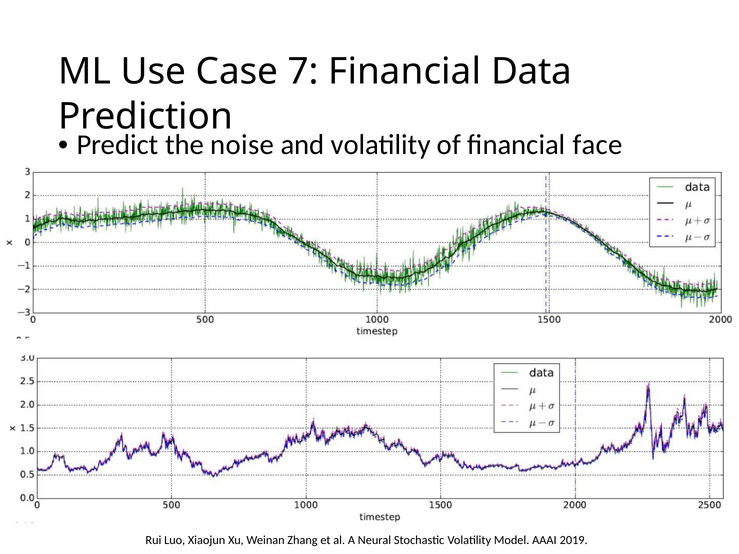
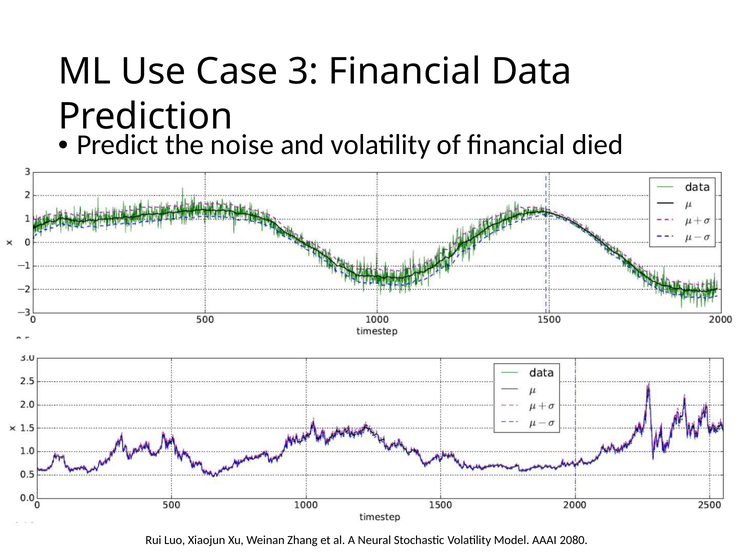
7: 7 -> 3
face: face -> died
2019: 2019 -> 2080
